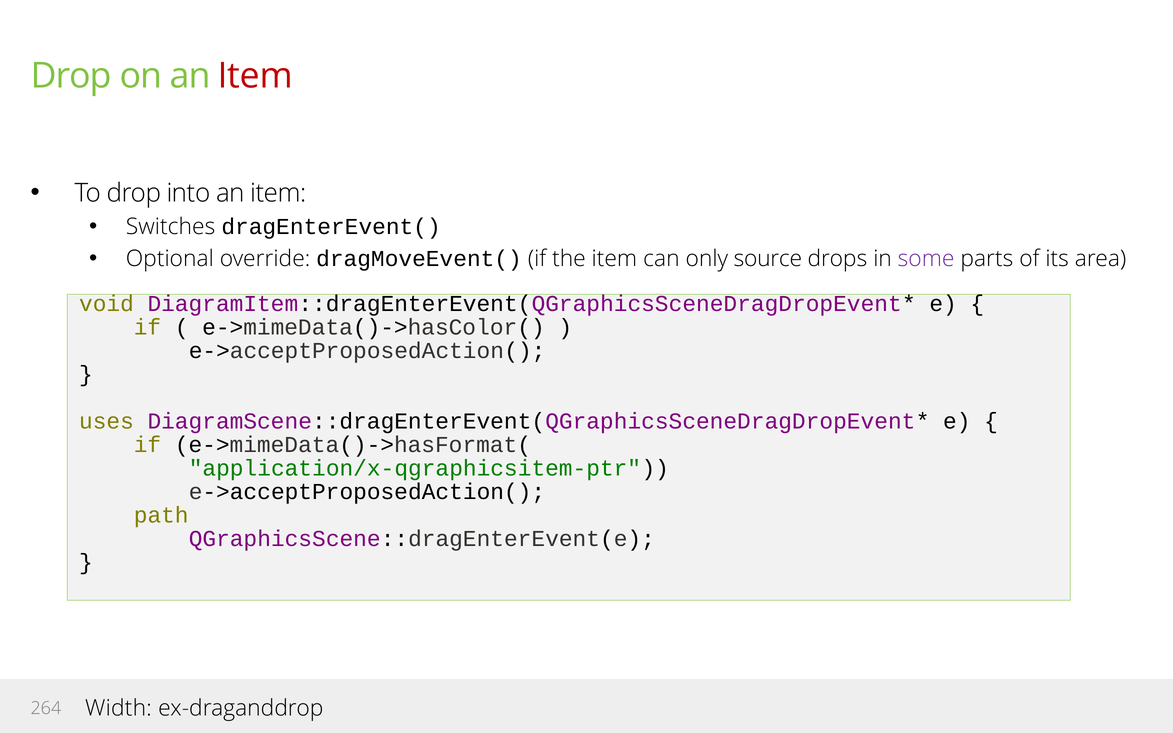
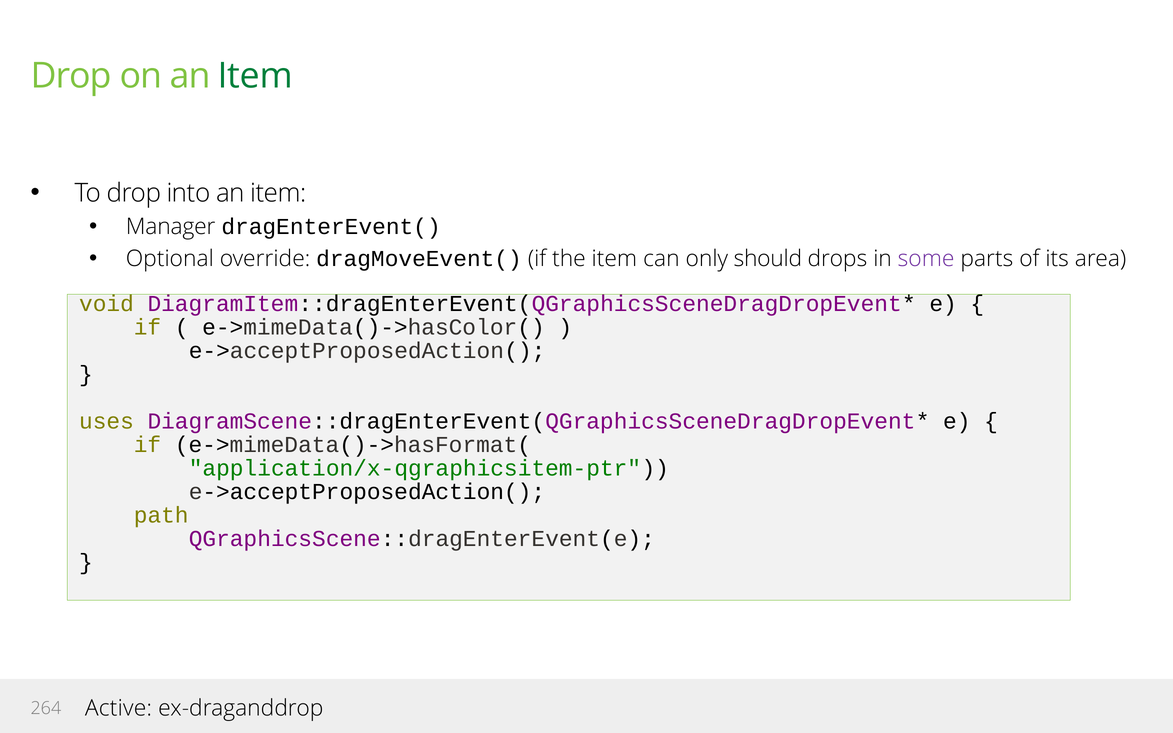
Item at (255, 76) colour: red -> green
Switches: Switches -> Manager
source: source -> should
Width: Width -> Active
